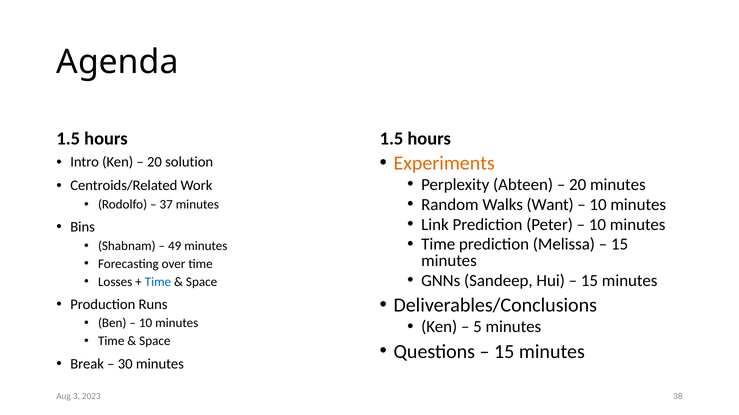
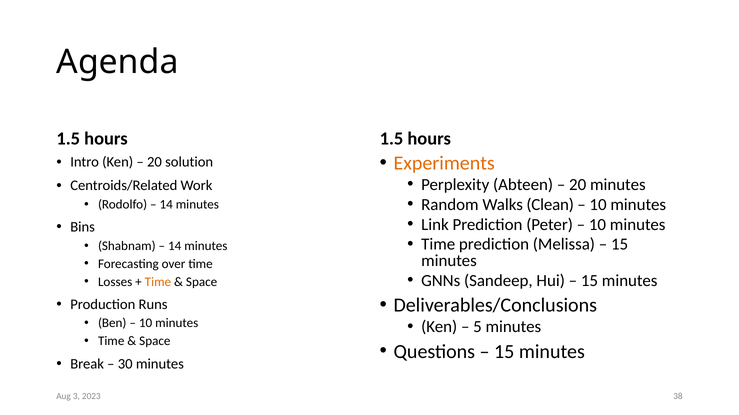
Want: Want -> Clean
37 at (166, 205): 37 -> 14
49 at (175, 246): 49 -> 14
Time at (158, 282) colour: blue -> orange
